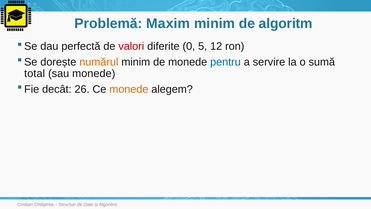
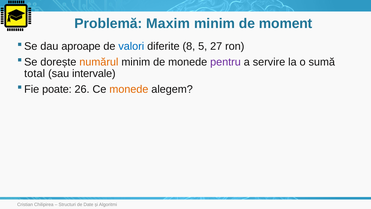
algoritm: algoritm -> moment
perfectă: perfectă -> aproape
valori colour: red -> blue
0: 0 -> 8
12: 12 -> 27
pentru colour: blue -> purple
sau monede: monede -> intervale
decât: decât -> poate
